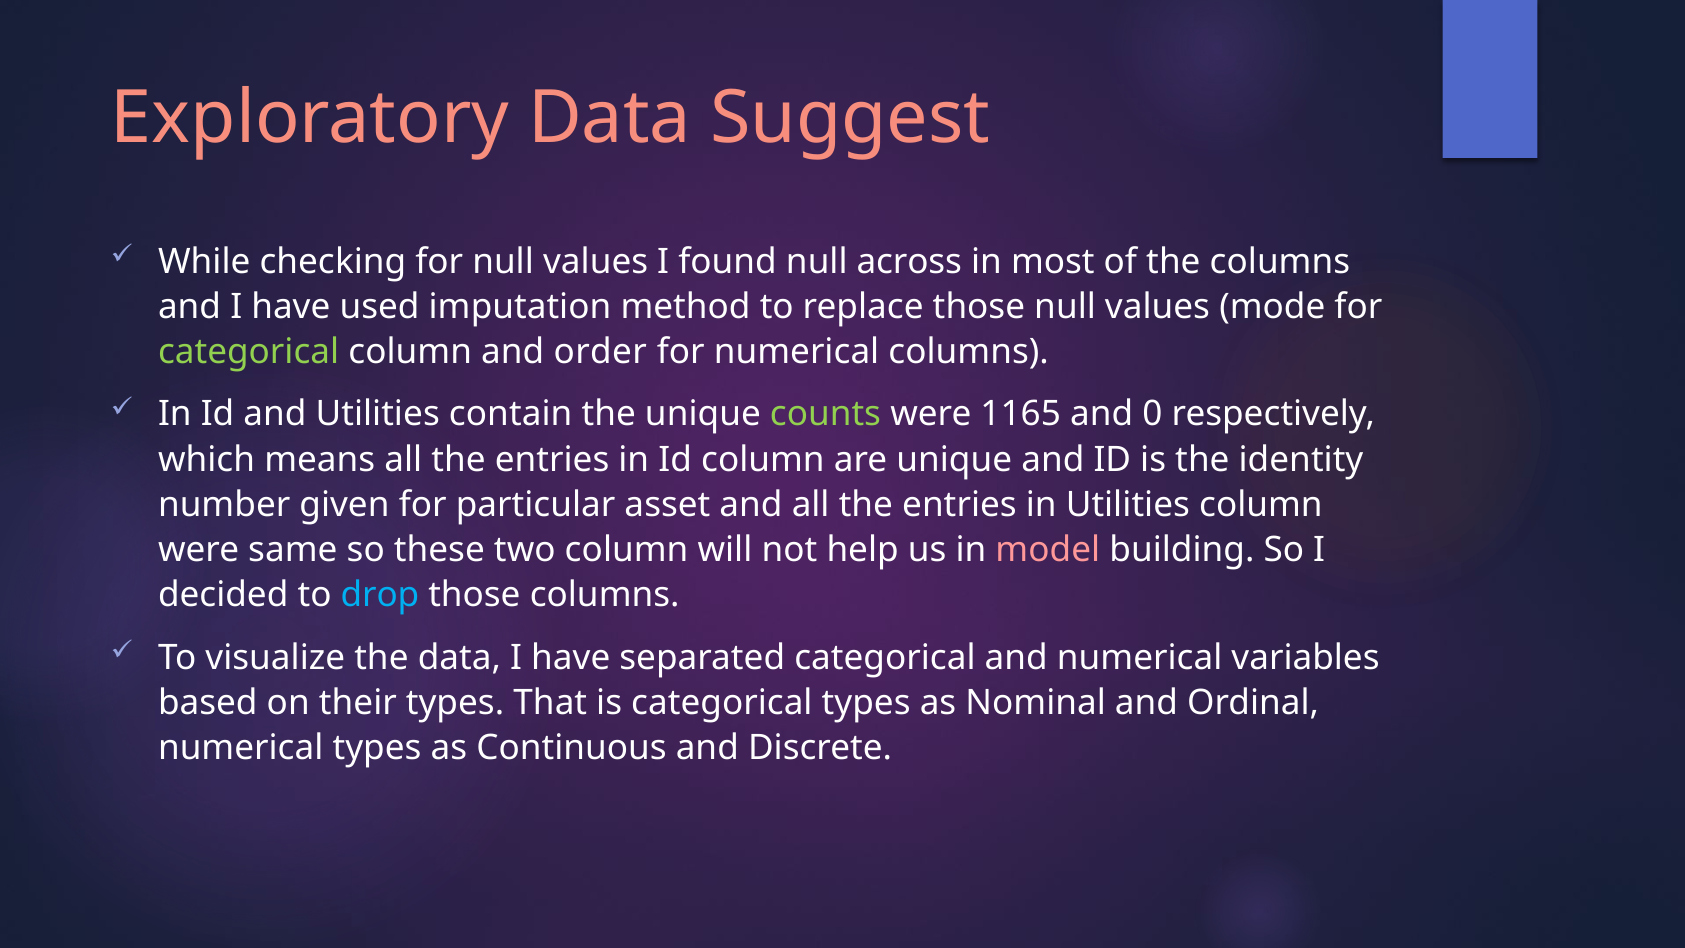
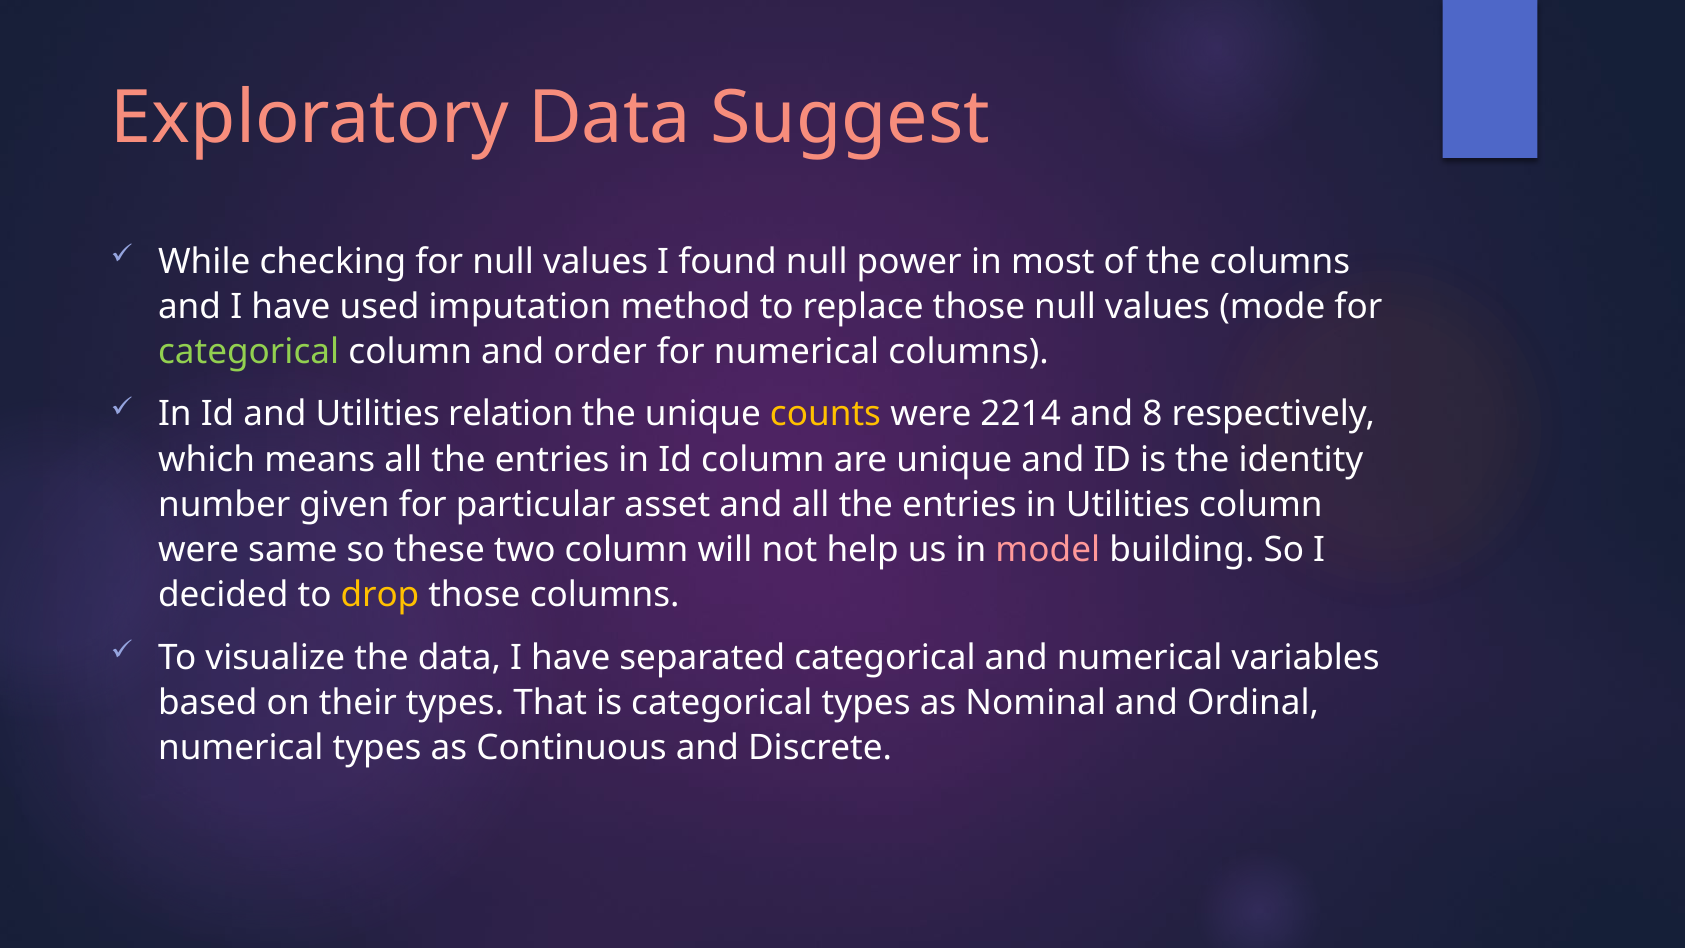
across: across -> power
contain: contain -> relation
counts colour: light green -> yellow
1165: 1165 -> 2214
0: 0 -> 8
drop colour: light blue -> yellow
